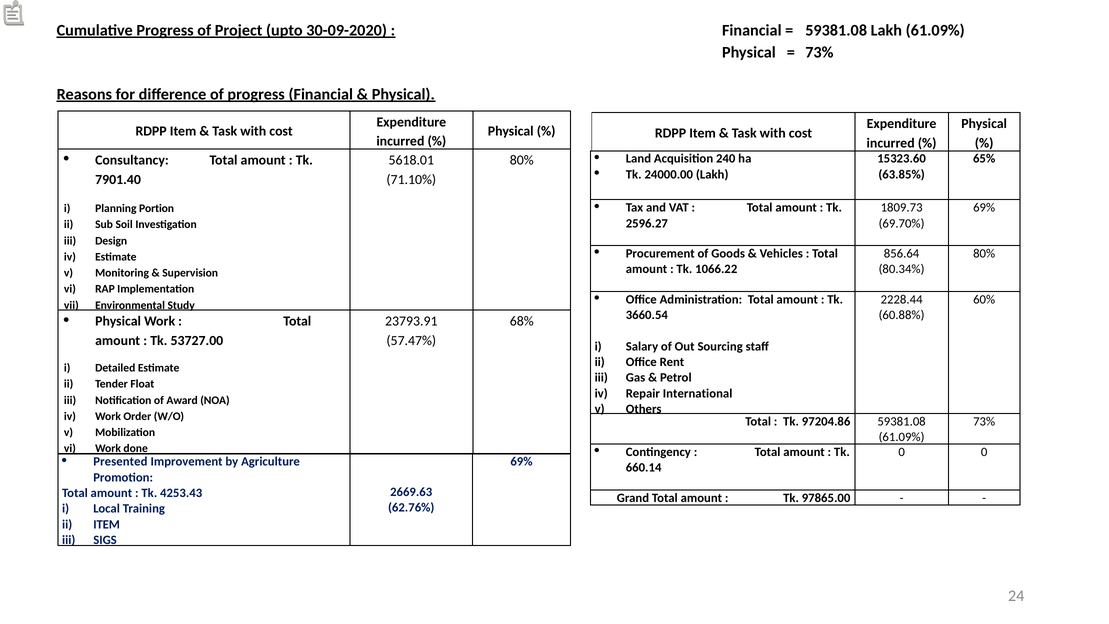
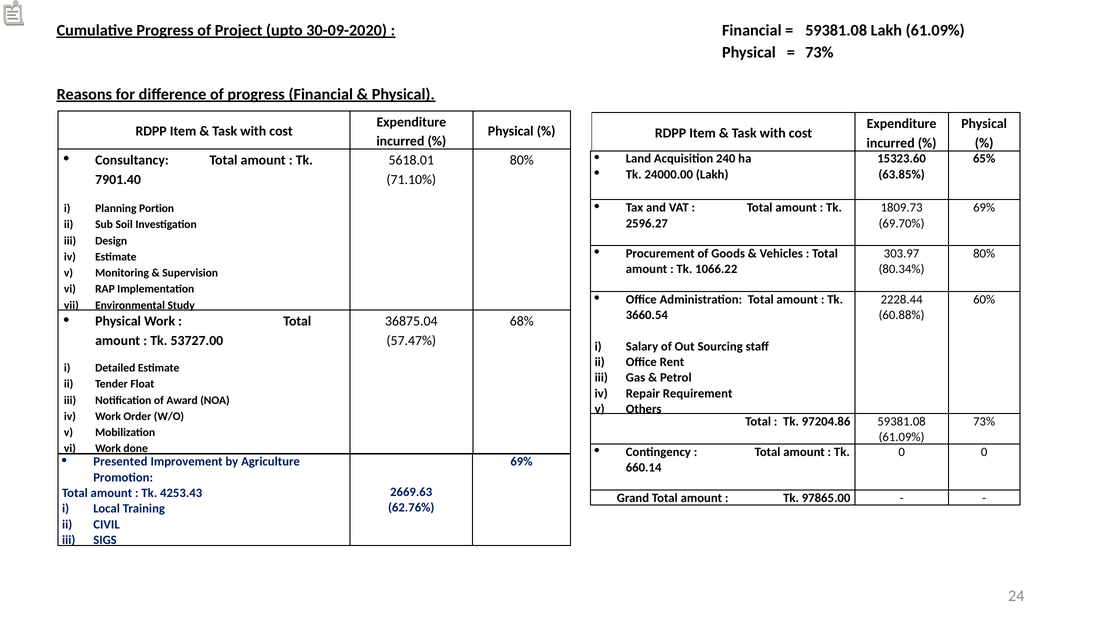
856.64: 856.64 -> 303.97
23793.91: 23793.91 -> 36875.04
International: International -> Requirement
ITEM at (107, 524): ITEM -> CIVIL
